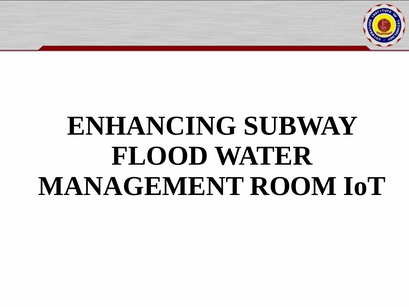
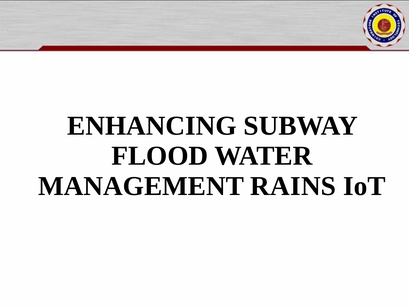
ROOM: ROOM -> RAINS
